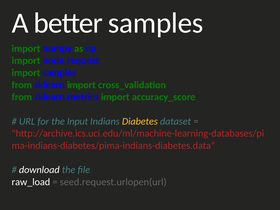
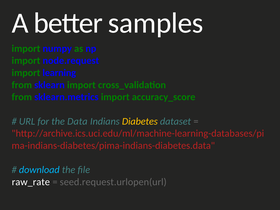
import samples: samples -> learning
Input: Input -> Data
download colour: white -> light blue
raw_load: raw_load -> raw_rate
